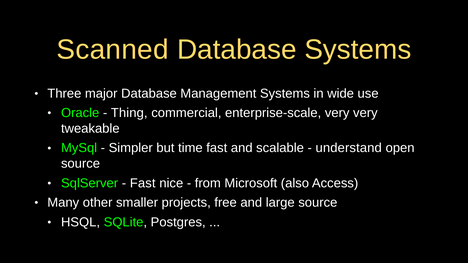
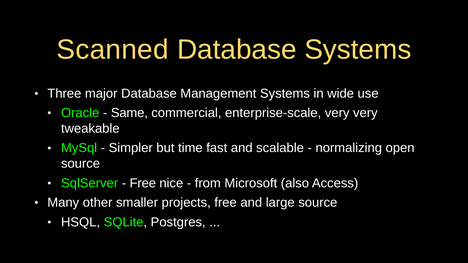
Thing: Thing -> Same
understand: understand -> normalizing
Fast at (143, 183): Fast -> Free
